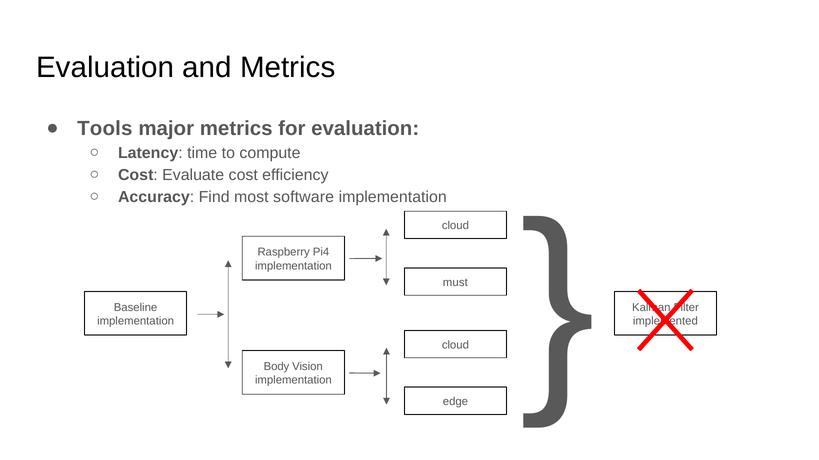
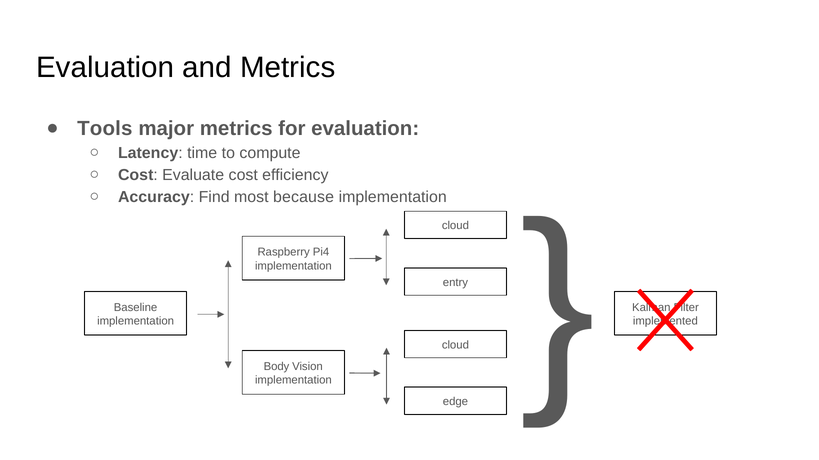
software: software -> because
must: must -> entry
